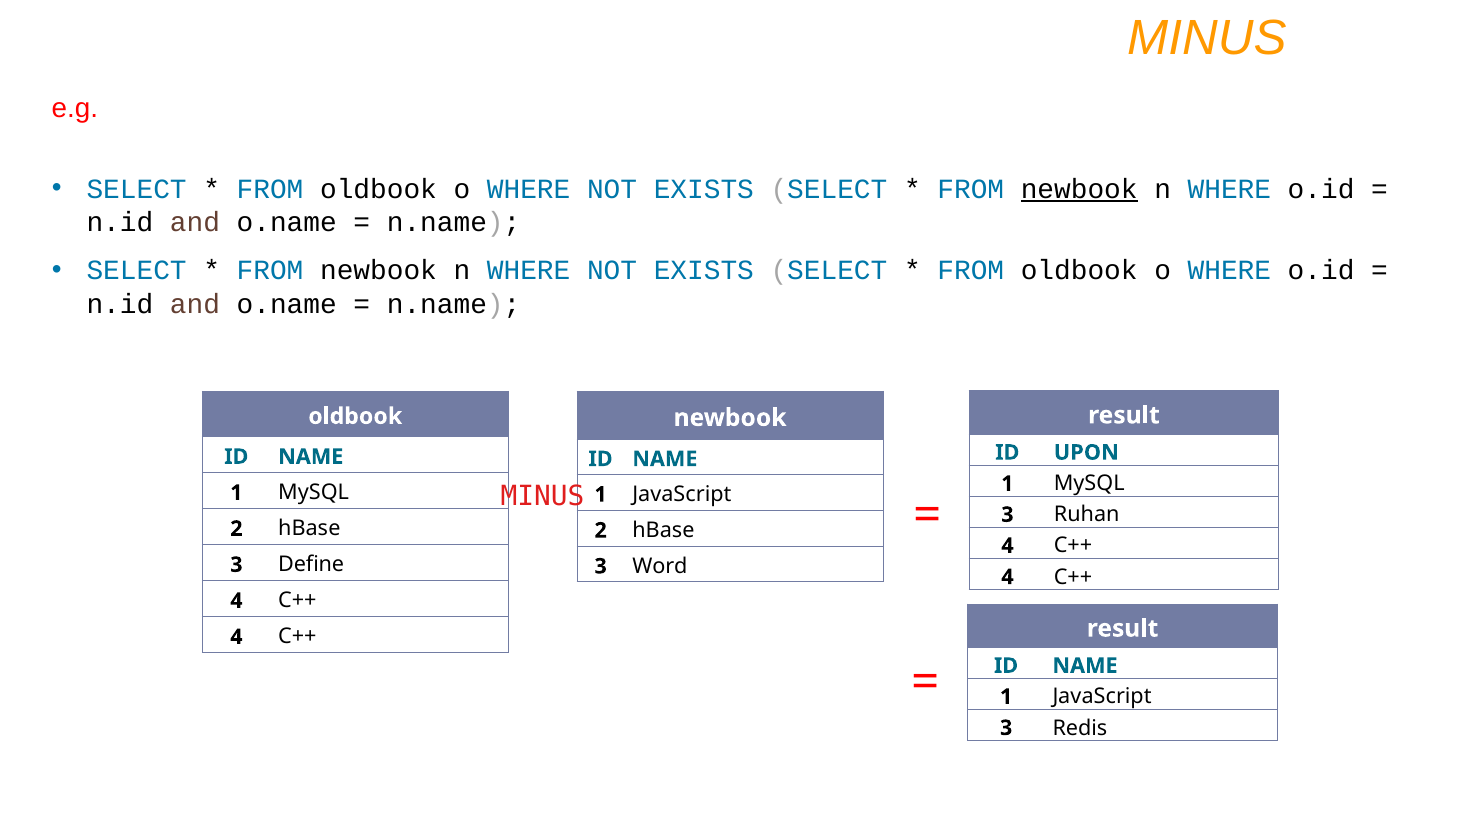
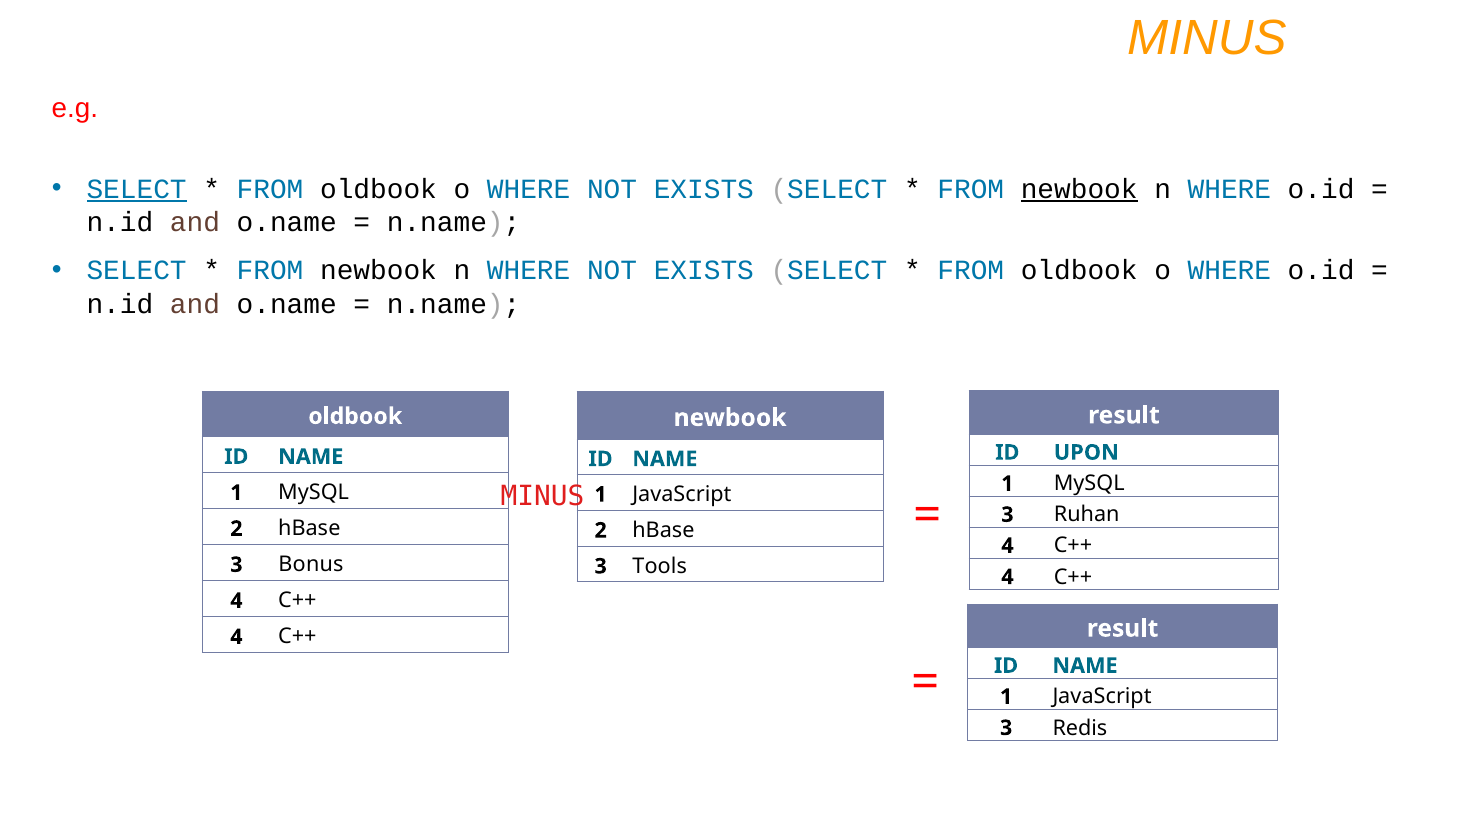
SELECT at (137, 189) underline: none -> present
Define: Define -> Bonus
Word: Word -> Tools
